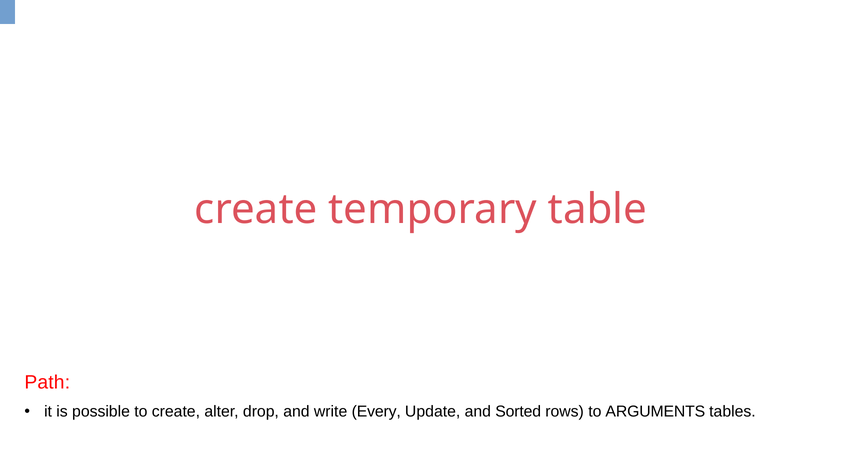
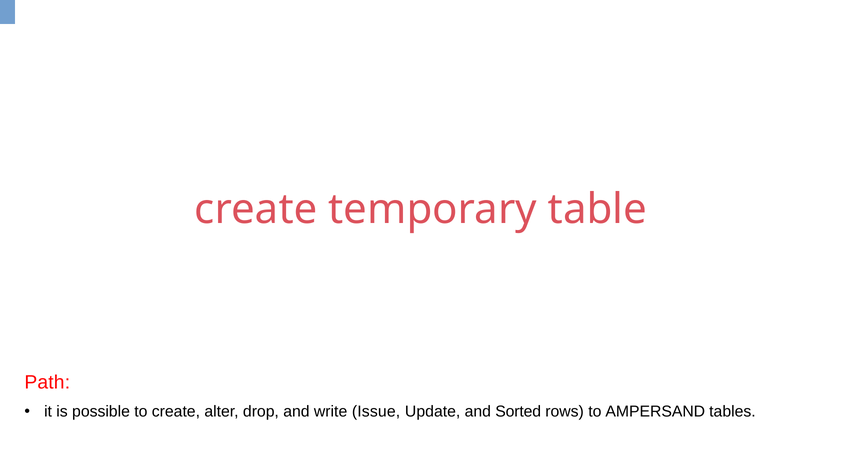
Every: Every -> Issue
ARGUMENTS: ARGUMENTS -> AMPERSAND
